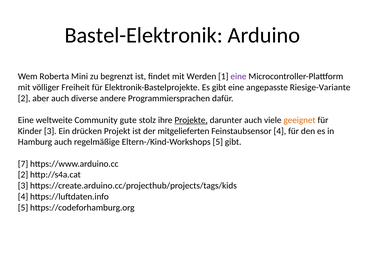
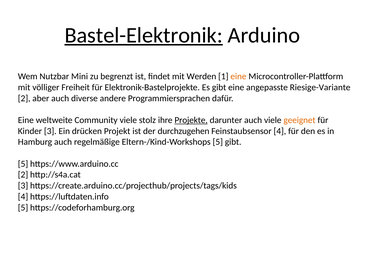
Bastel-Elektronik underline: none -> present
Roberta: Roberta -> Nutzbar
eine at (238, 77) colour: purple -> orange
Community gute: gute -> viele
mitgelieferten: mitgelieferten -> durchzugehen
7 at (23, 164): 7 -> 5
